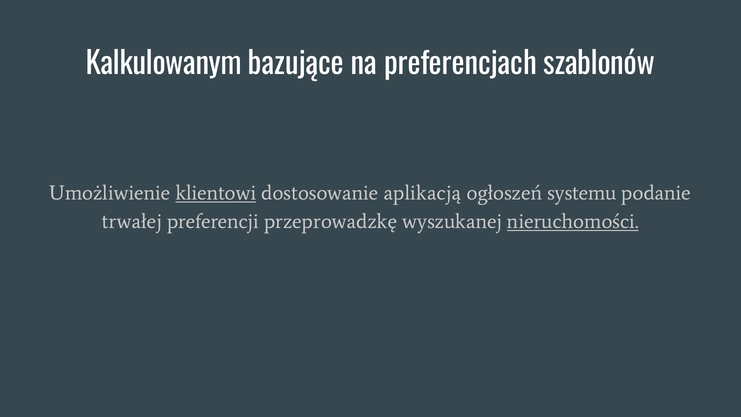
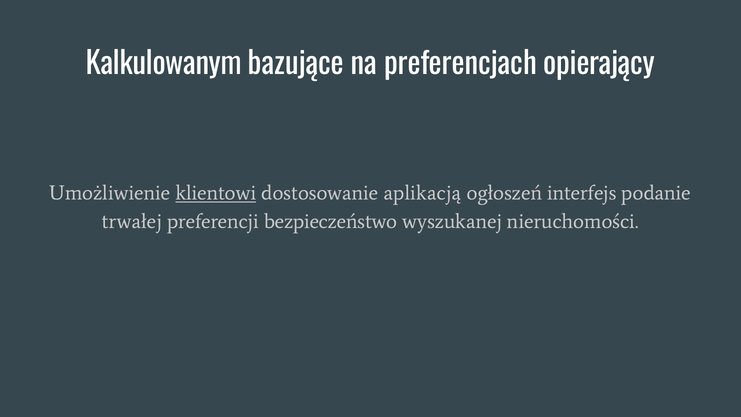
szablonów: szablonów -> opierający
systemu: systemu -> interfejs
przeprowadzkę: przeprowadzkę -> bezpieczeństwo
nieruchomości underline: present -> none
